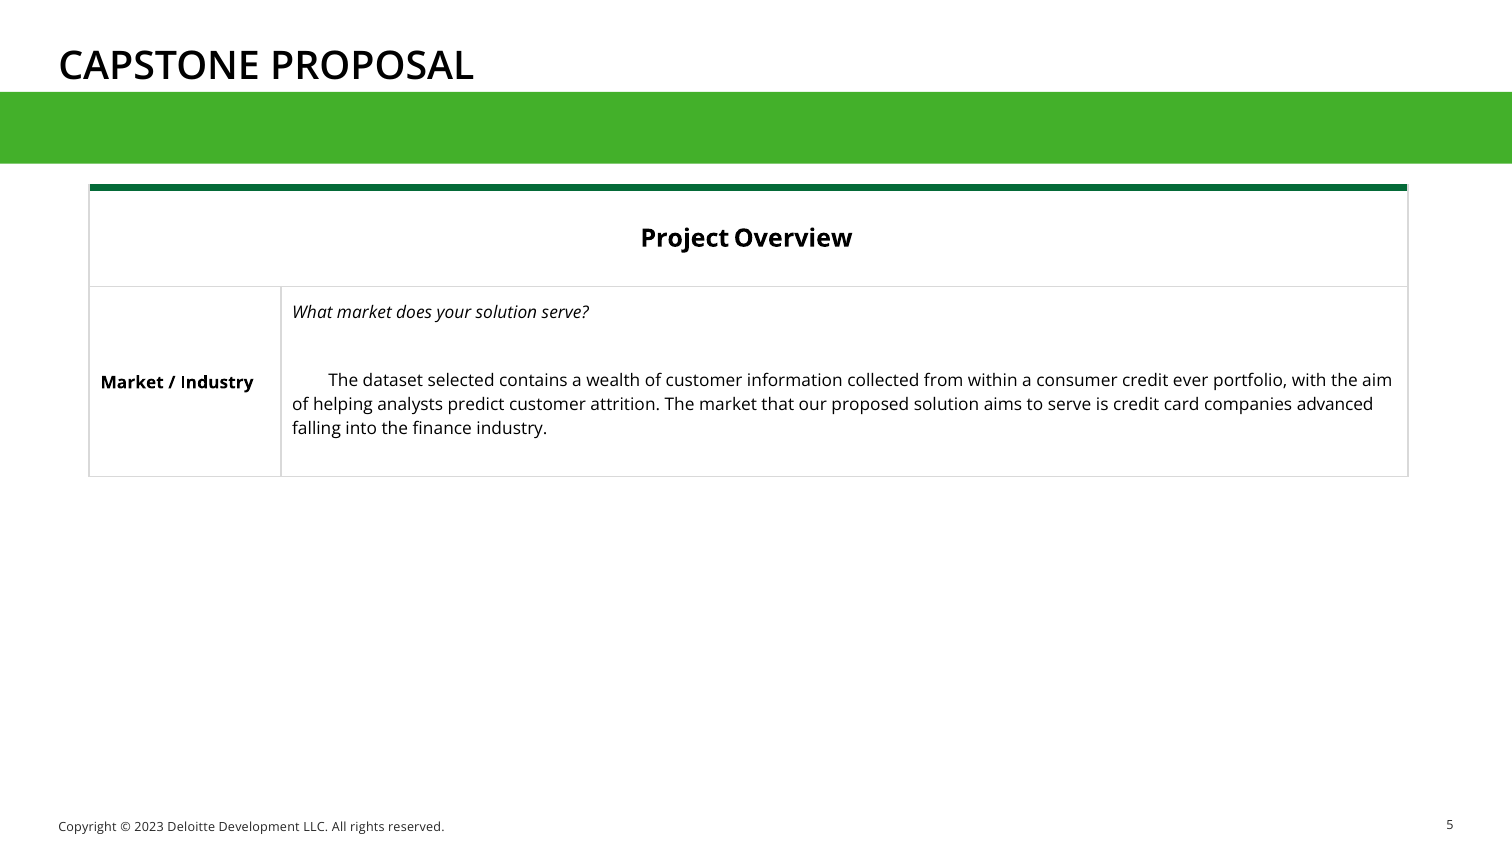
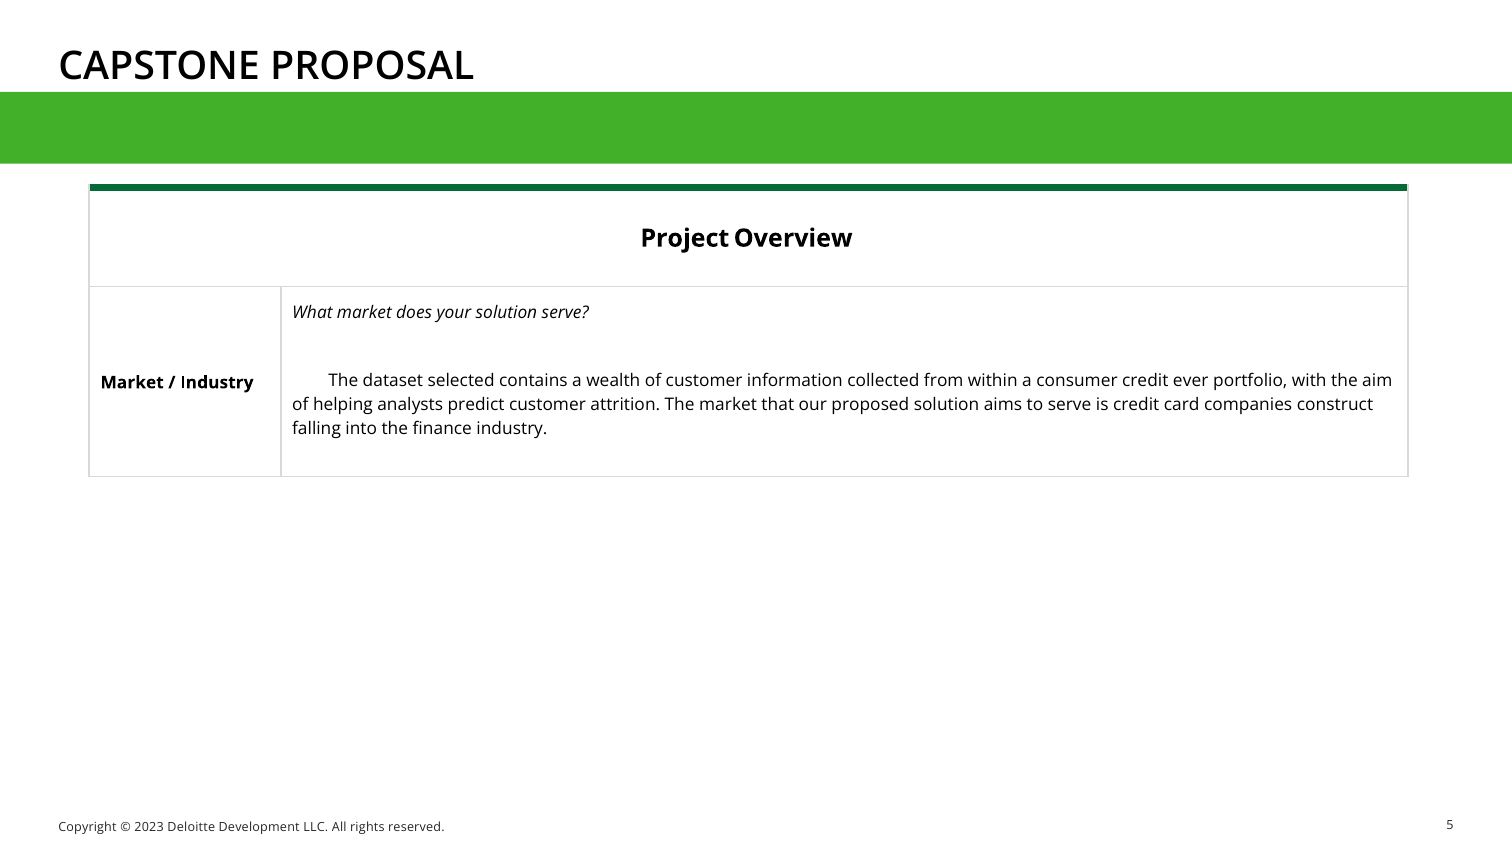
advanced: advanced -> construct
